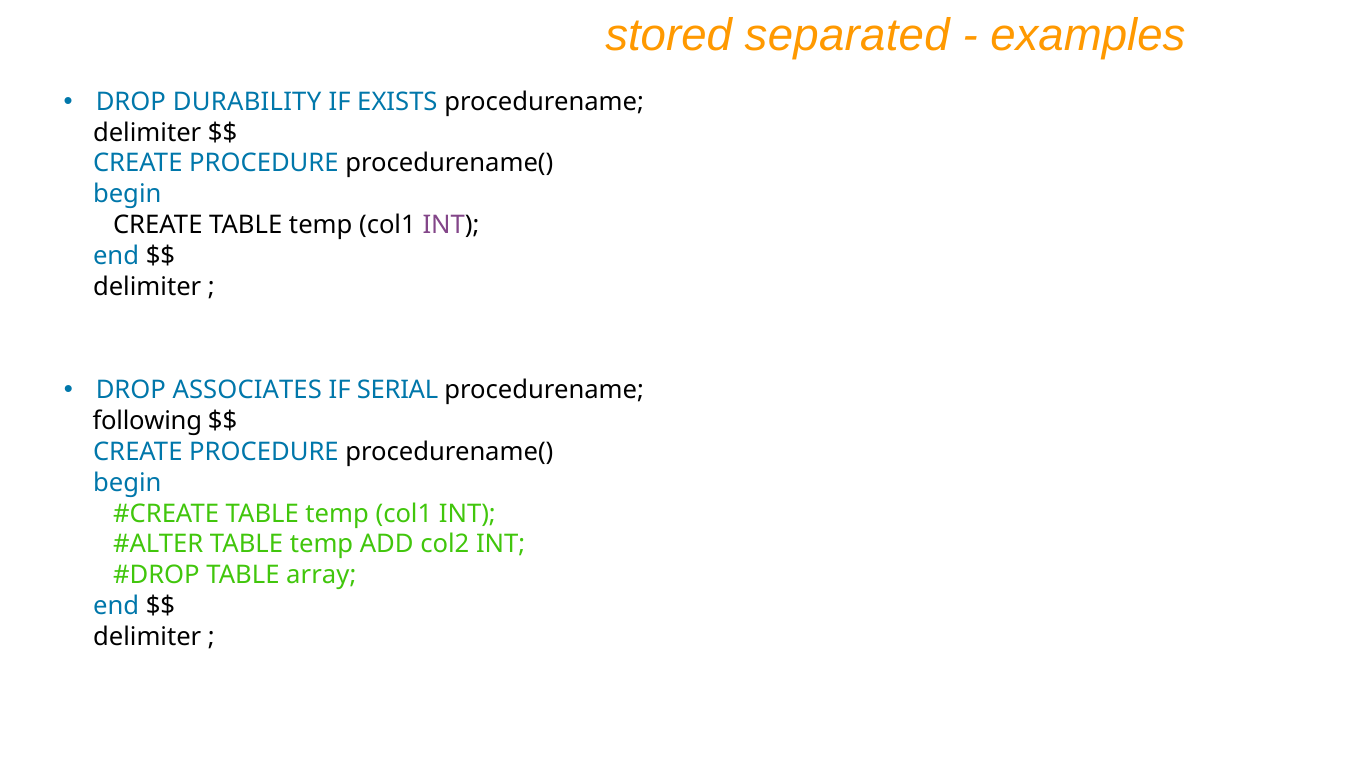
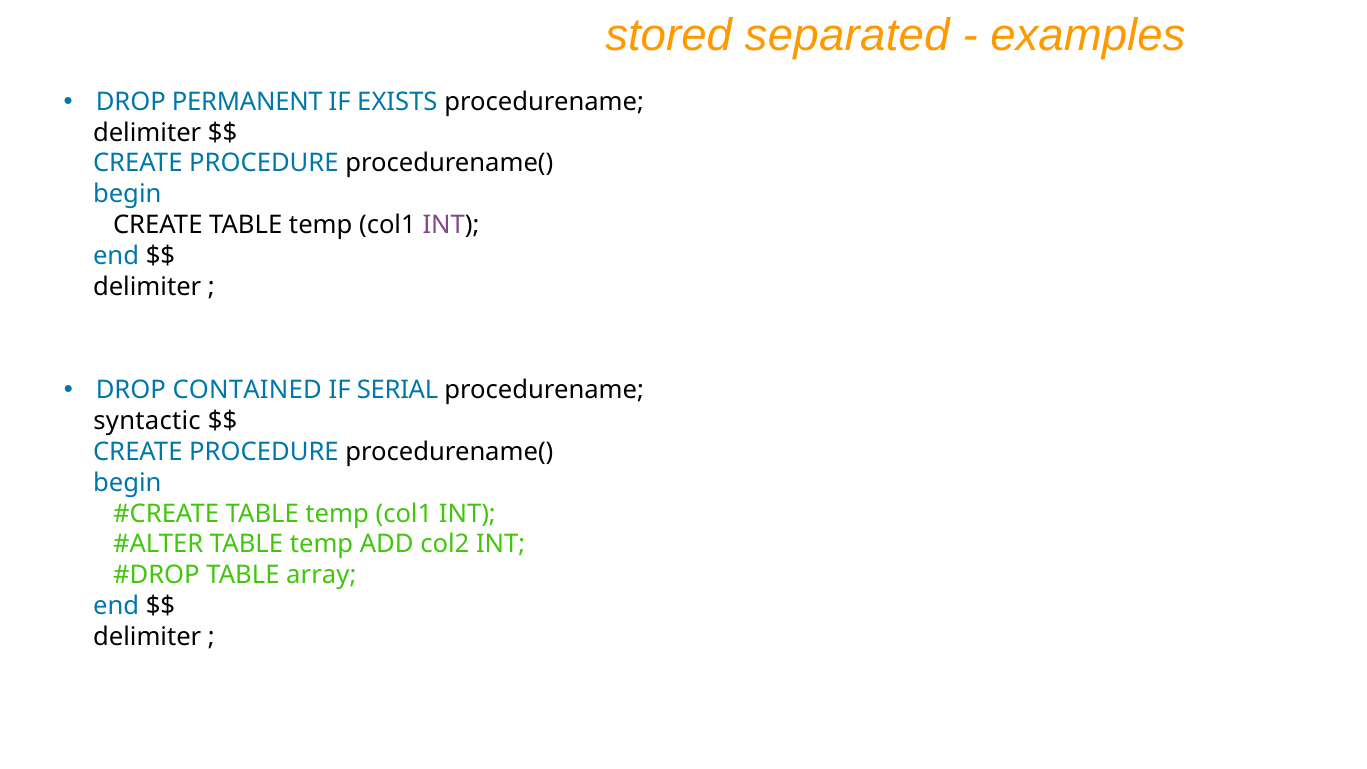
DURABILITY: DURABILITY -> PERMANENT
ASSOCIATES: ASSOCIATES -> CONTAINED
following: following -> syntactic
